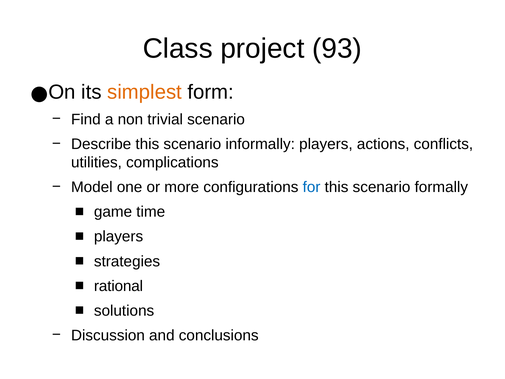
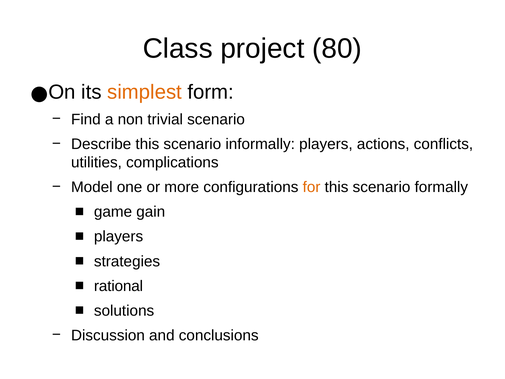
93: 93 -> 80
for colour: blue -> orange
time: time -> gain
